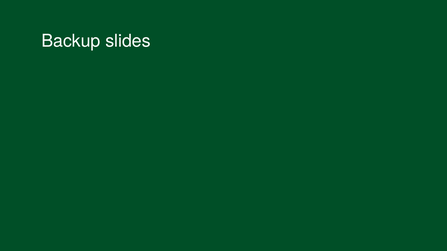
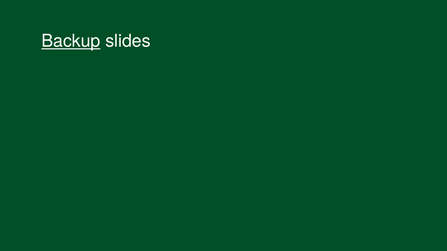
Backup underline: none -> present
